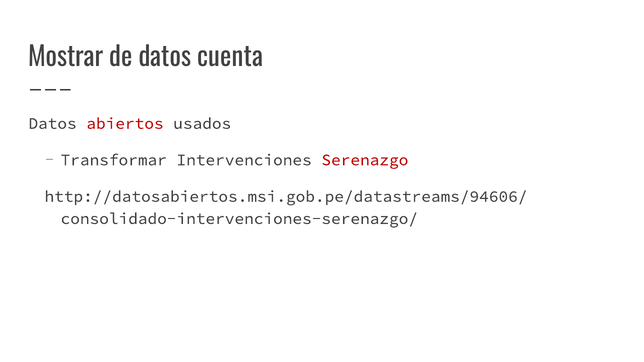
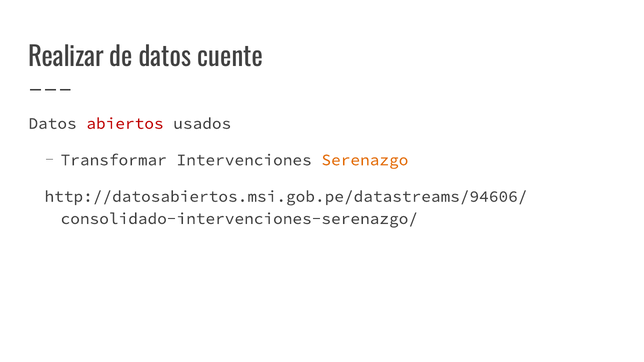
Mostrar: Mostrar -> Realizar
cuenta: cuenta -> cuente
Serenazgo colour: red -> orange
